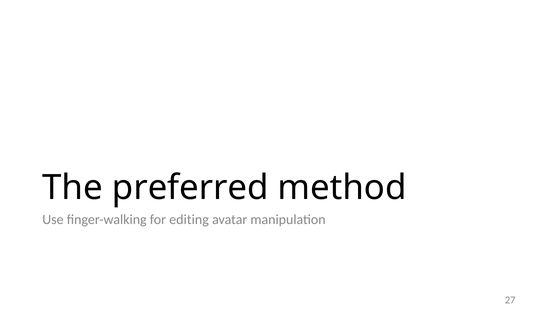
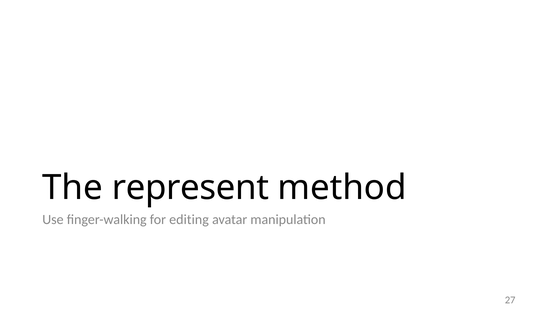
preferred: preferred -> represent
